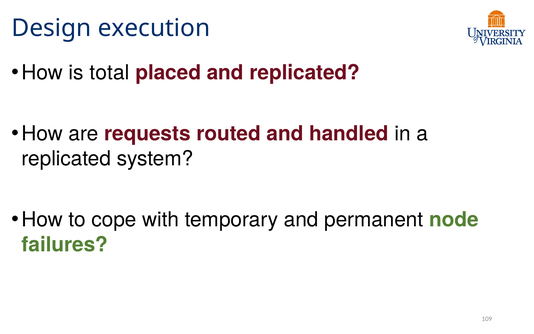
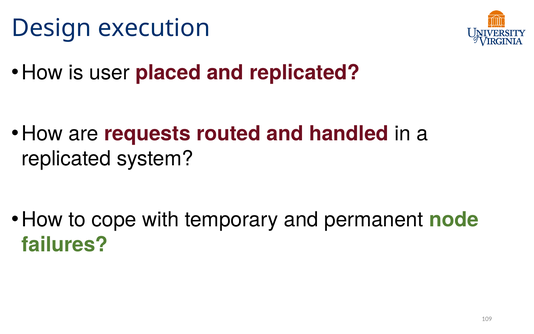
total: total -> user
